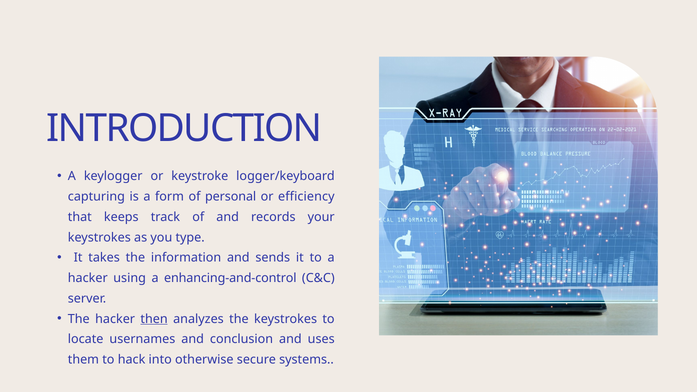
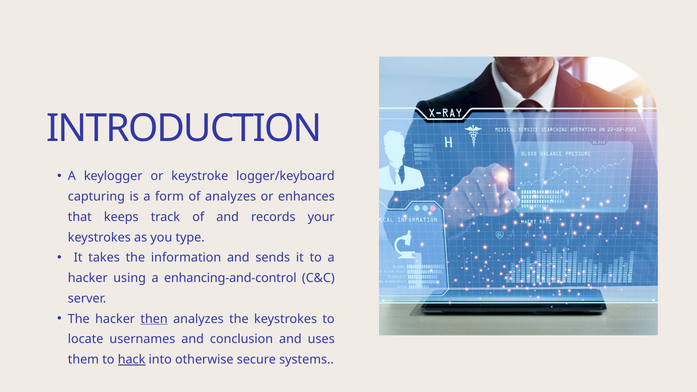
of personal: personal -> analyzes
efficiency: efficiency -> enhances
hack underline: none -> present
